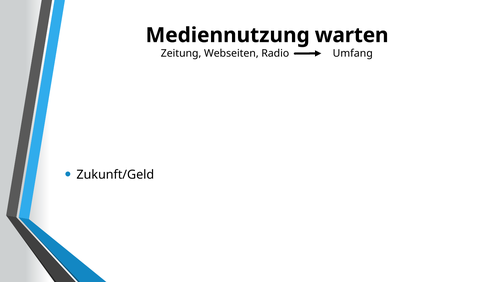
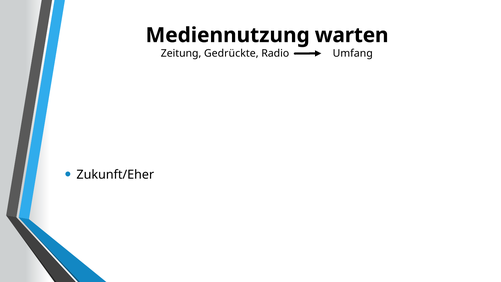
Webseiten: Webseiten -> Gedrückte
Zukunft/Geld: Zukunft/Geld -> Zukunft/Eher
